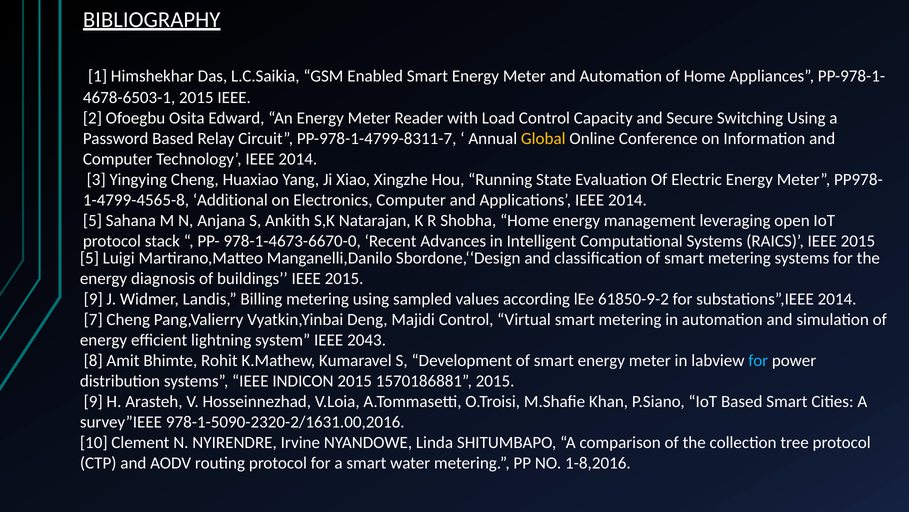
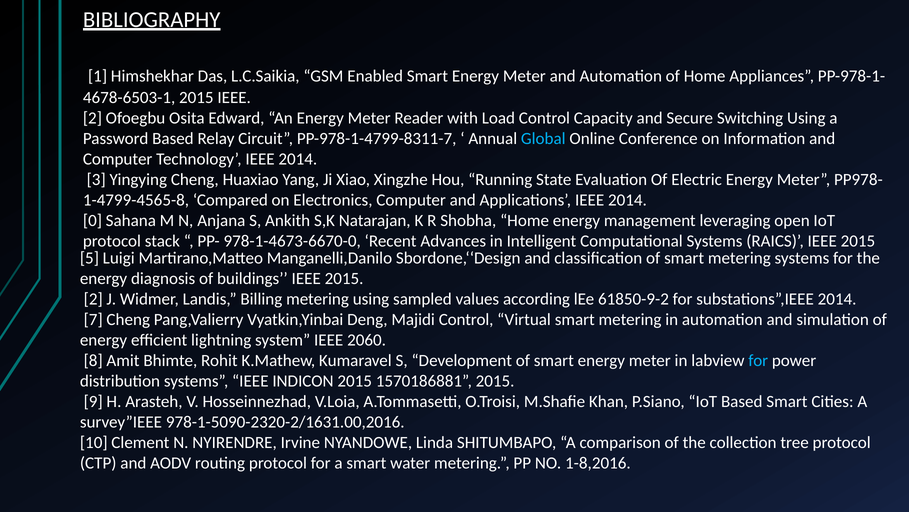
Global colour: yellow -> light blue
Additional: Additional -> Compared
5 at (92, 220): 5 -> 0
9 at (93, 299): 9 -> 2
2043: 2043 -> 2060
